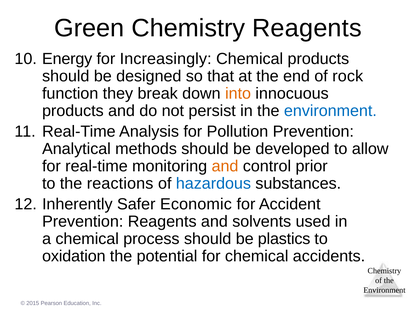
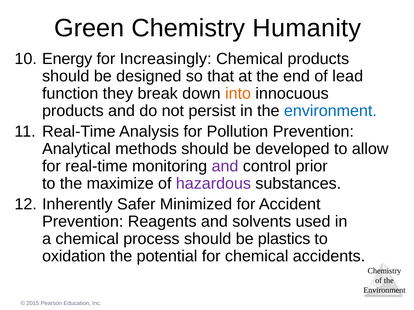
Chemistry Reagents: Reagents -> Humanity
rock: rock -> lead
and at (225, 167) colour: orange -> purple
reactions: reactions -> maximize
hazardous colour: blue -> purple
Economic: Economic -> Minimized
